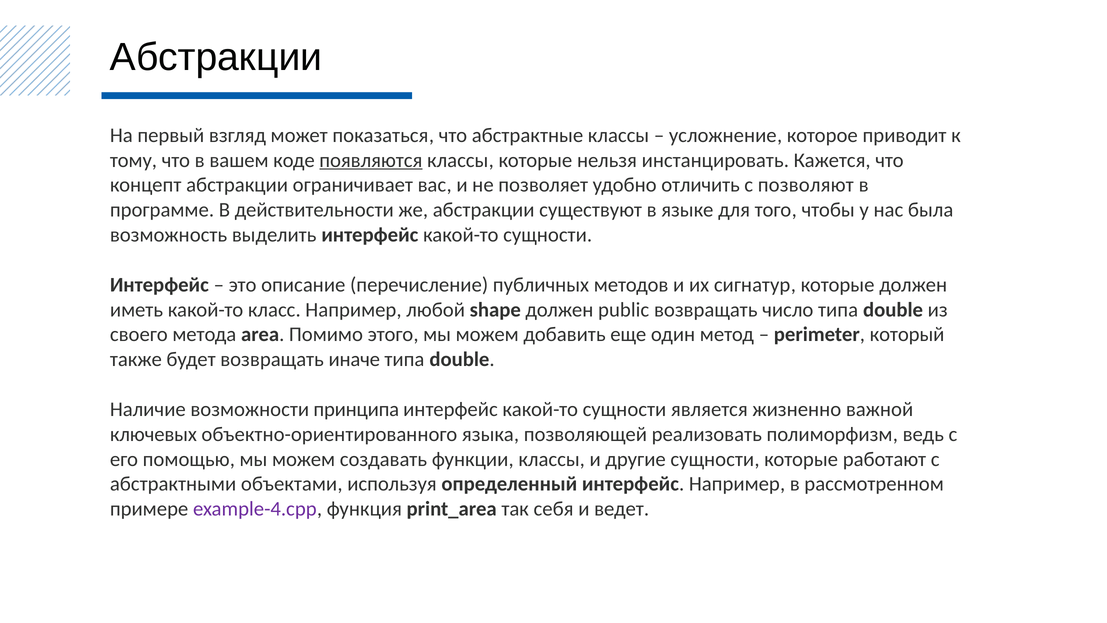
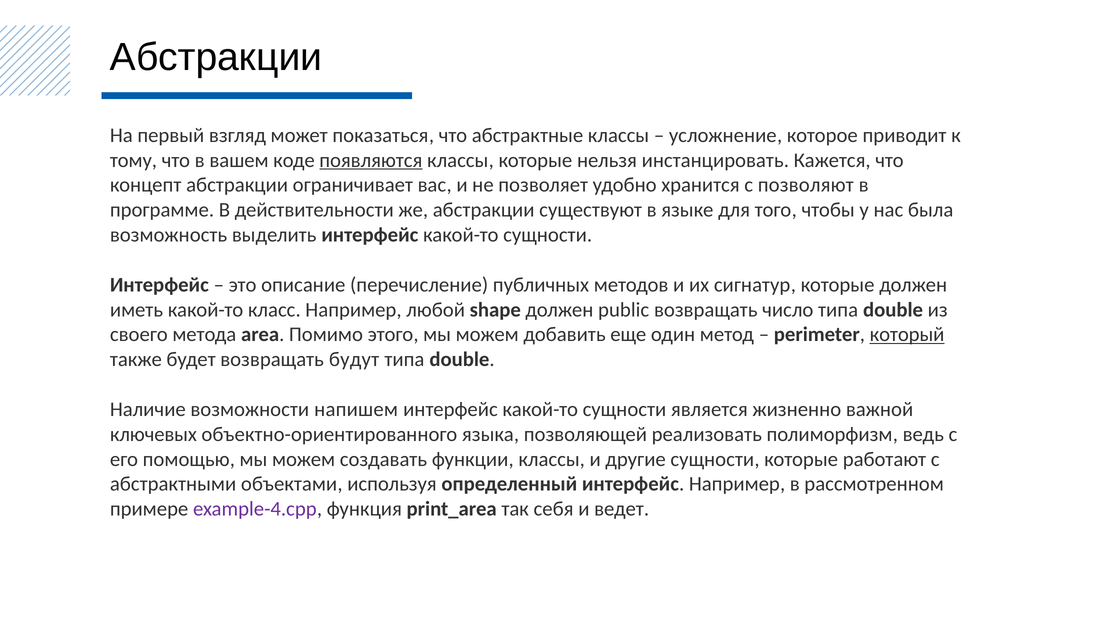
отличить: отличить -> хранится
который underline: none -> present
иначе: иначе -> будут
принципа: принципа -> напишем
